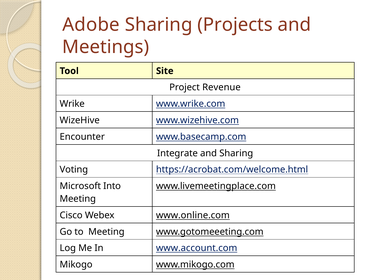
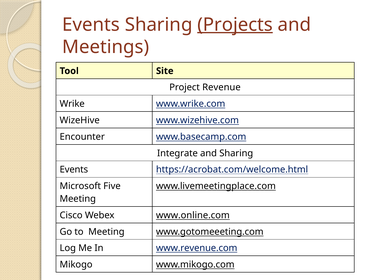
Adobe at (91, 25): Adobe -> Events
Projects underline: none -> present
Voting at (74, 169): Voting -> Events
Into: Into -> Five
www.account.com: www.account.com -> www.revenue.com
